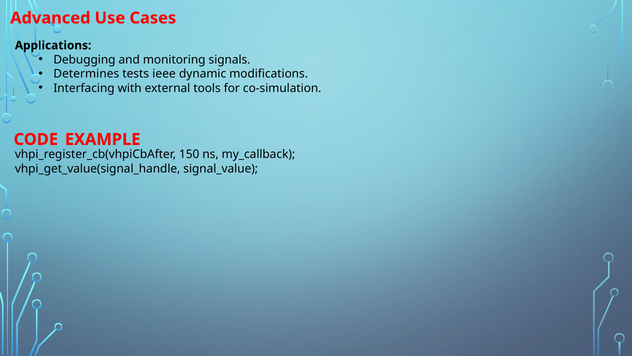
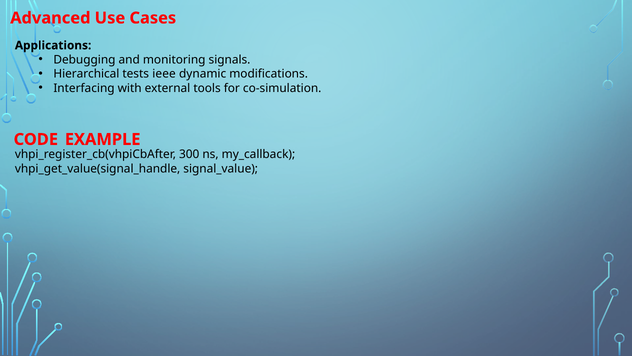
Determines: Determines -> Hierarchical
150: 150 -> 300
